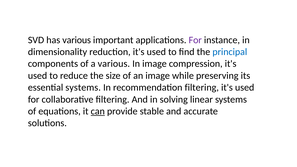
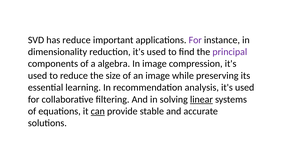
has various: various -> reduce
principal colour: blue -> purple
a various: various -> algebra
essential systems: systems -> learning
recommendation filtering: filtering -> analysis
linear underline: none -> present
